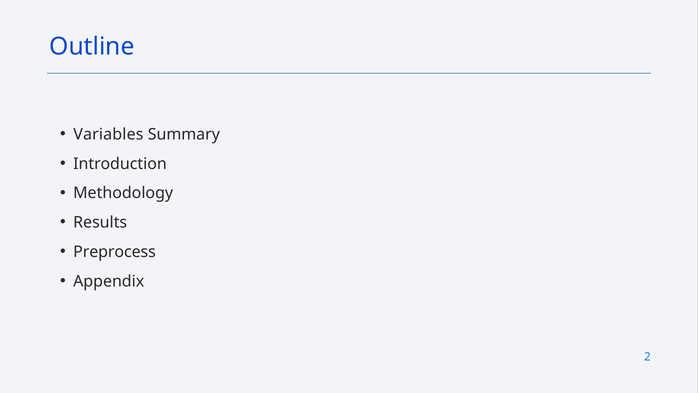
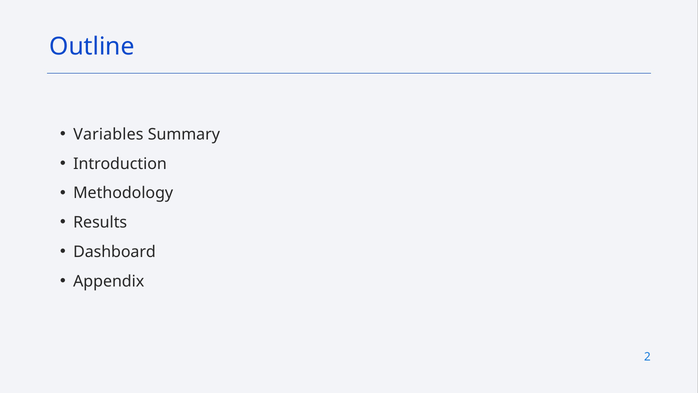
Preprocess: Preprocess -> Dashboard
